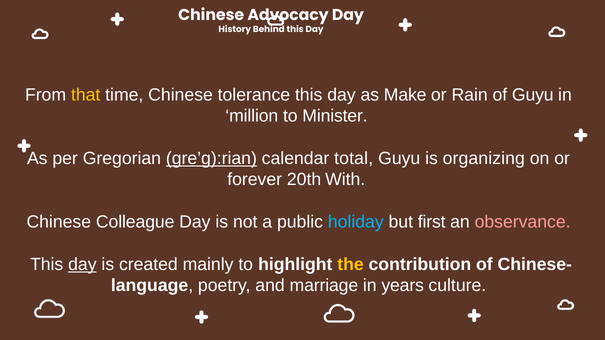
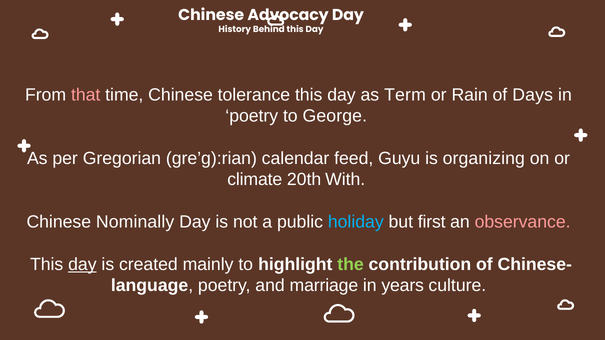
that colour: yellow -> pink
Make: Make -> Term
of Guyu: Guyu -> Days
million at (252, 116): million -> poetry
Minister: Minister -> George
gre’g):rian underline: present -> none
total: total -> feed
forever: forever -> climate
Colleague: Colleague -> Nominally
the colour: yellow -> light green
